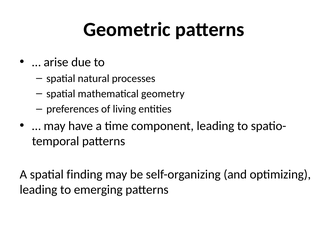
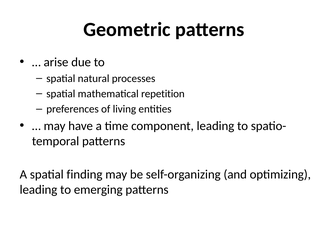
geometry: geometry -> repetition
